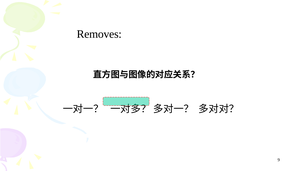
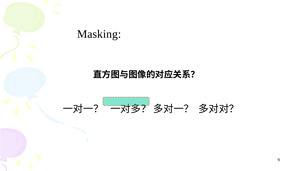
Removes: Removes -> Masking
